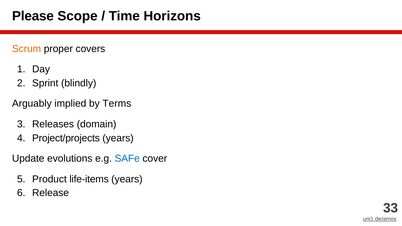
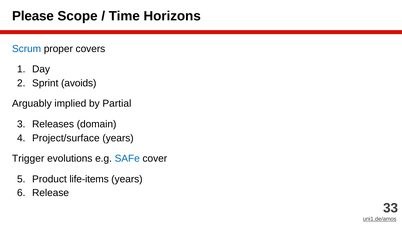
Scrum colour: orange -> blue
blindly: blindly -> avoids
Terms: Terms -> Partial
Project/projects: Project/projects -> Project/surface
Update: Update -> Trigger
